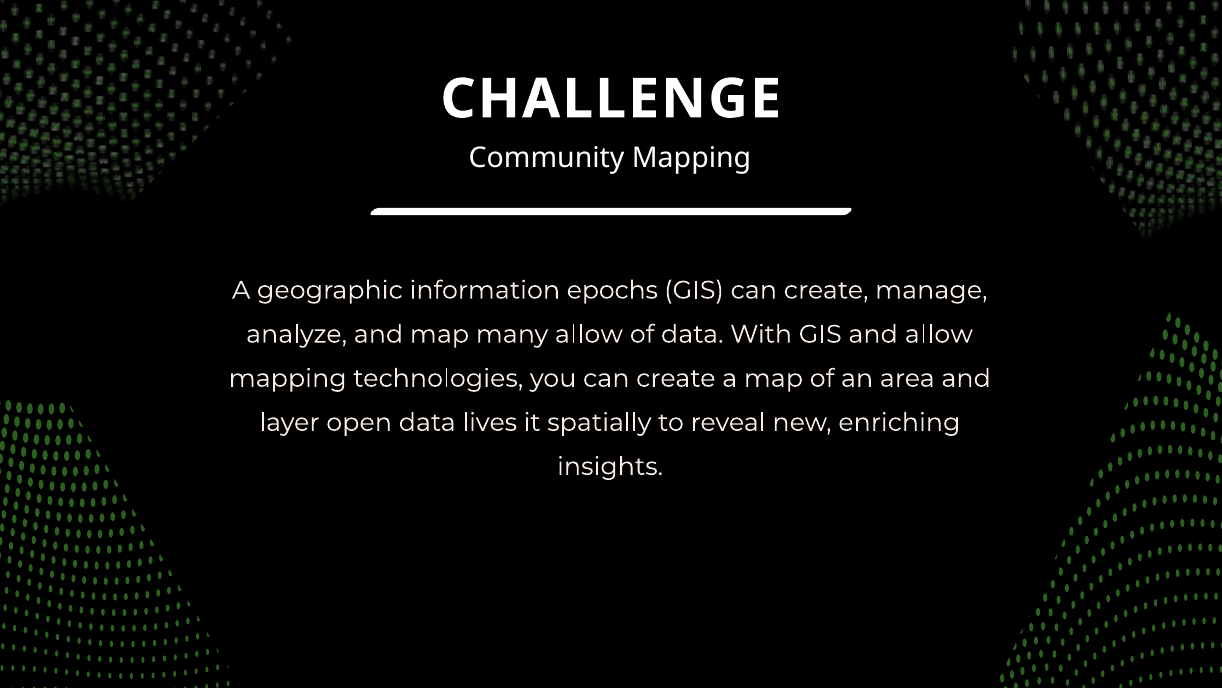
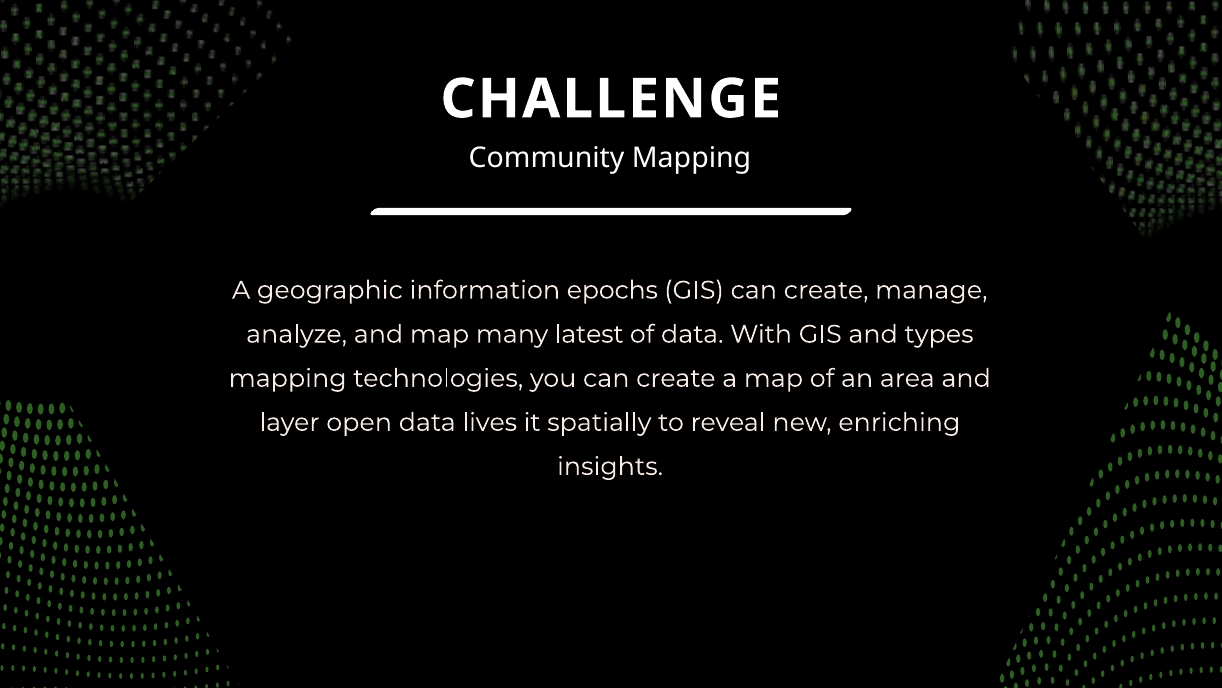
many allow: allow -> latest
and allow: allow -> types
